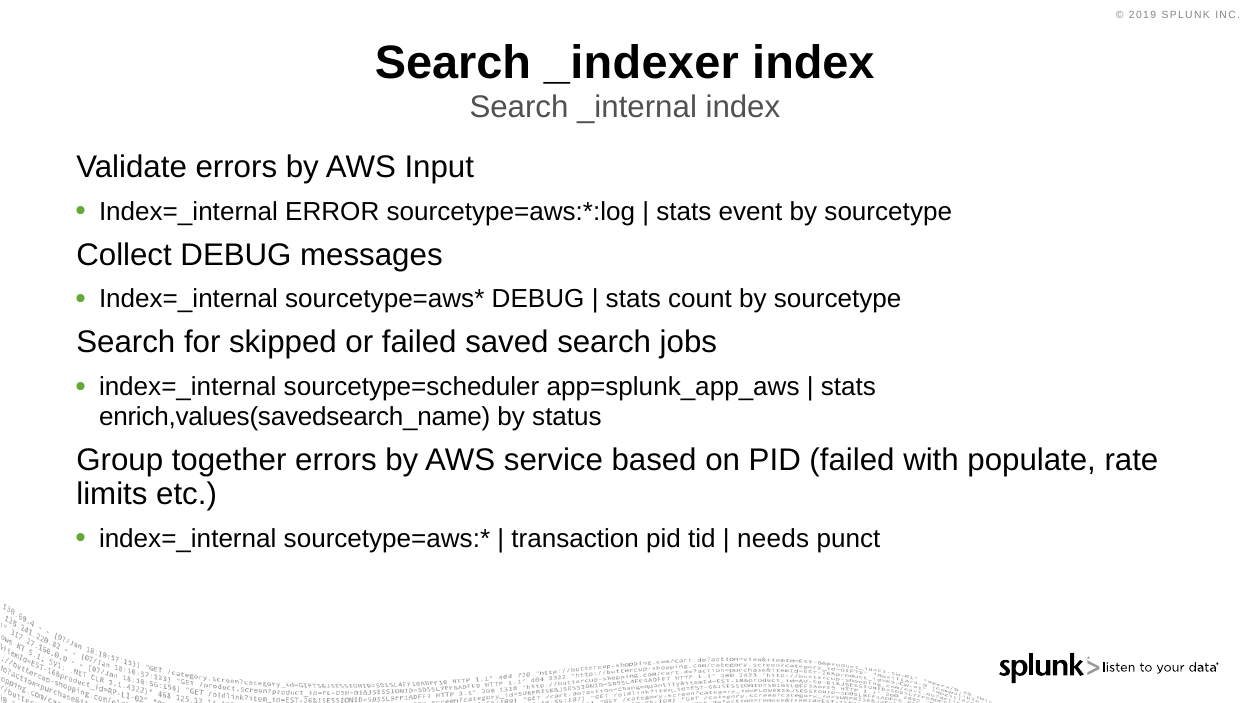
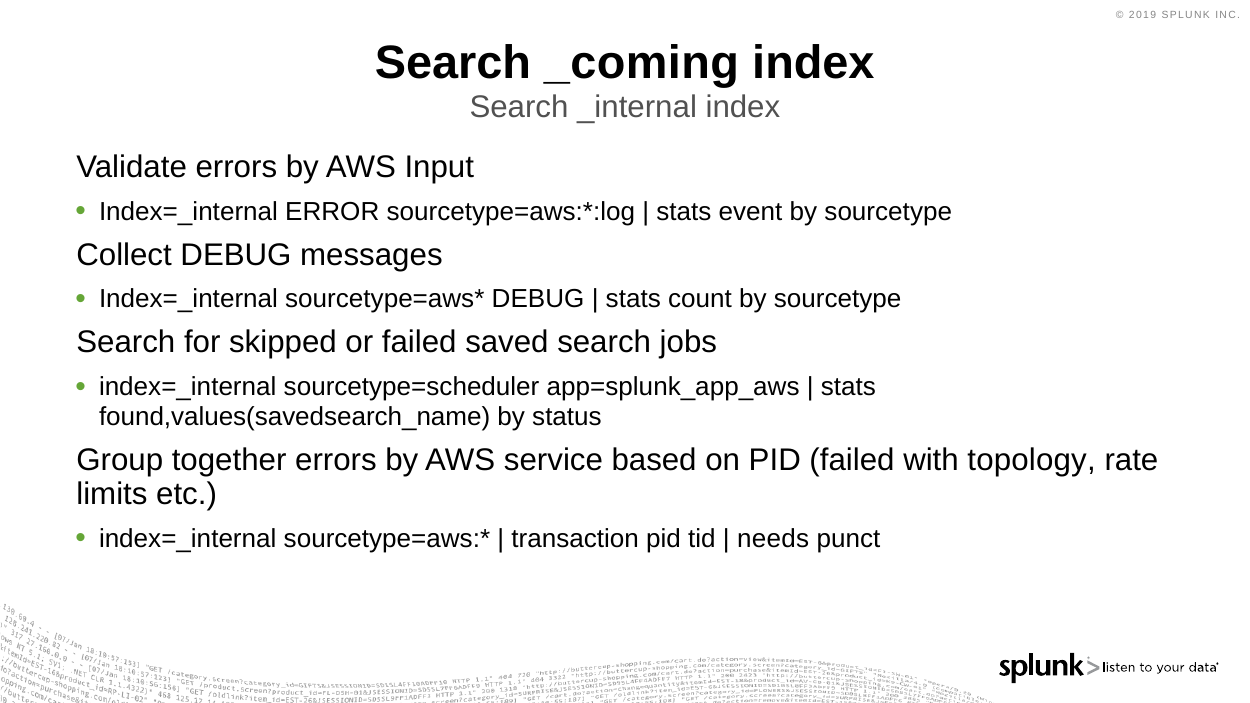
_indexer: _indexer -> _coming
enrich,values(savedsearch_name: enrich,values(savedsearch_name -> found,values(savedsearch_name
populate: populate -> topology
